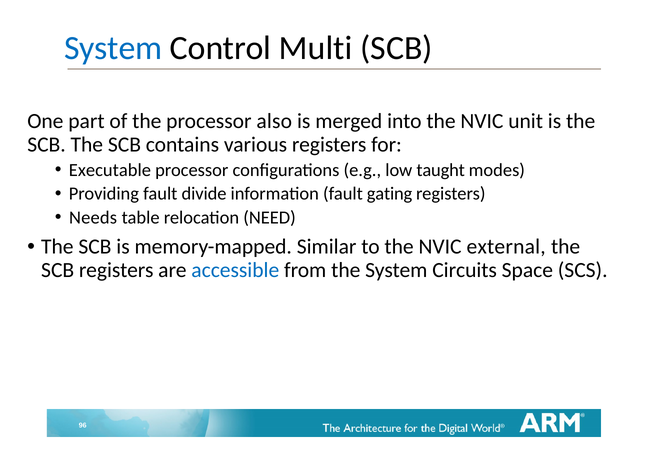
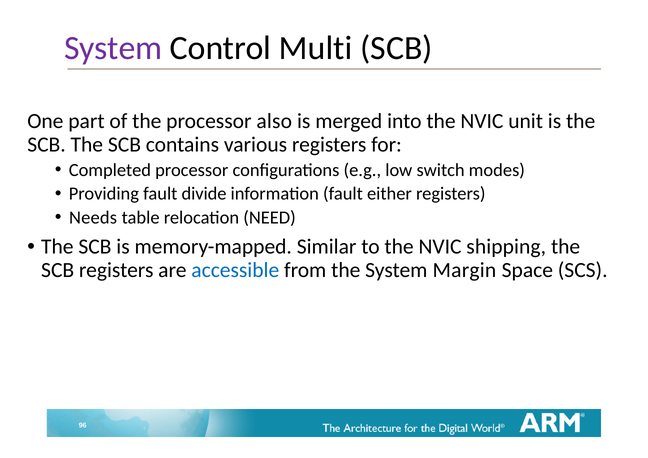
System at (113, 48) colour: blue -> purple
Executable: Executable -> Completed
taught: taught -> switch
gating: gating -> either
external: external -> shipping
Circuits: Circuits -> Margin
